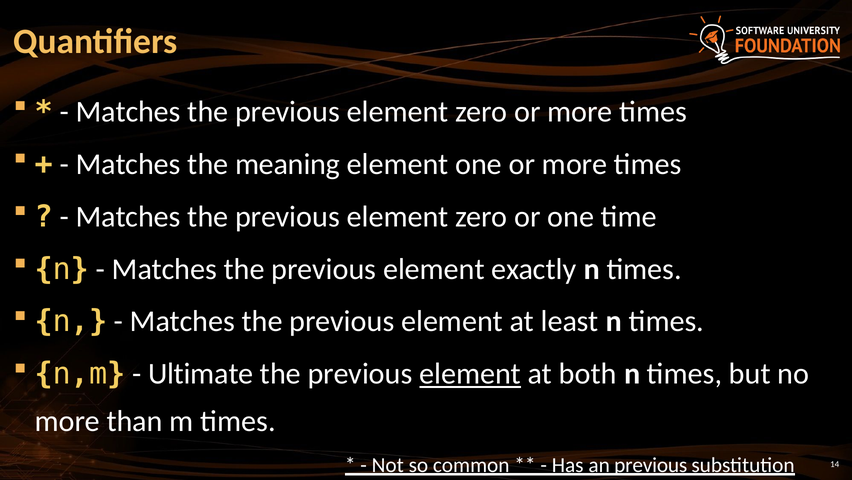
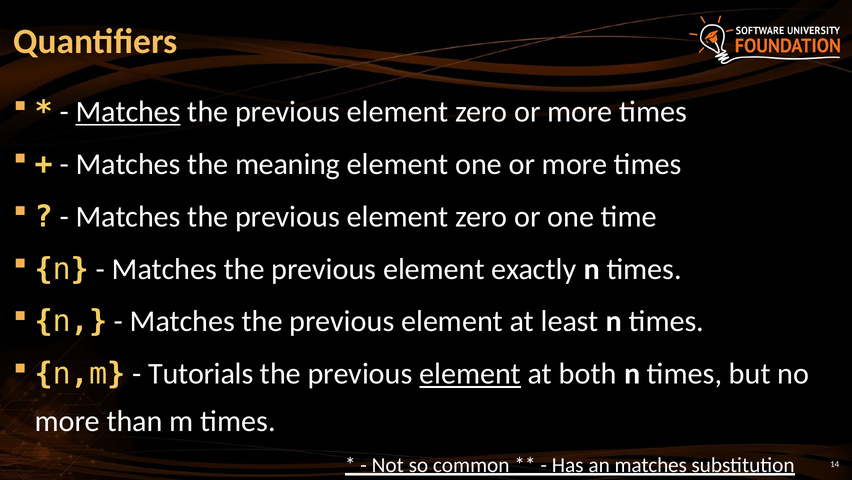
Matches at (128, 112) underline: none -> present
Ultimate: Ultimate -> Tutorials
an previous: previous -> matches
